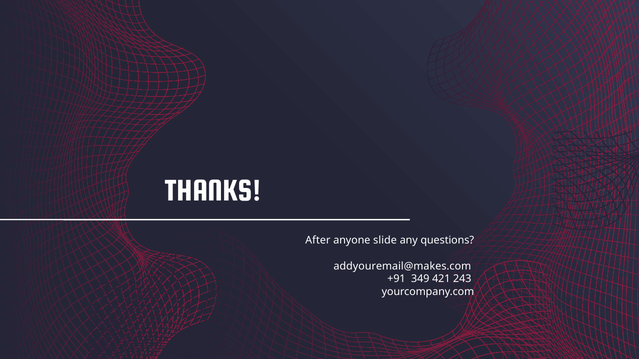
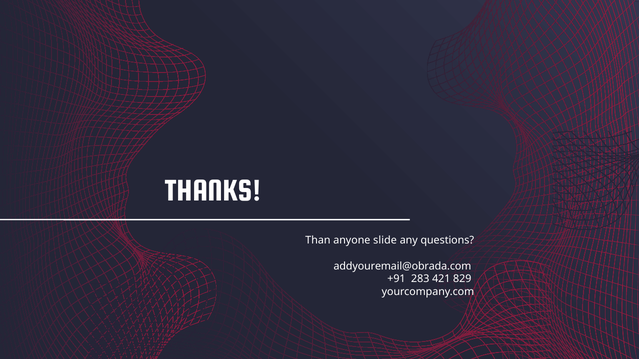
After: After -> Than
addyouremail@makes.com: addyouremail@makes.com -> addyouremail@obrada.com
349: 349 -> 283
243: 243 -> 829
